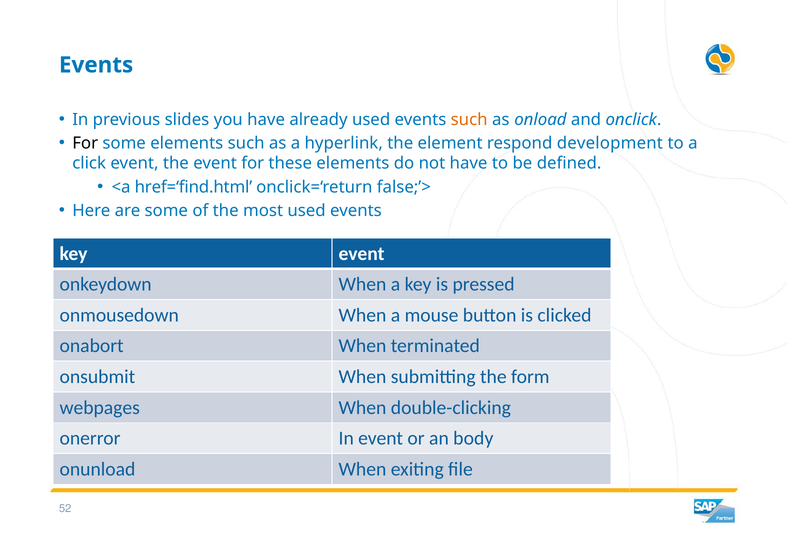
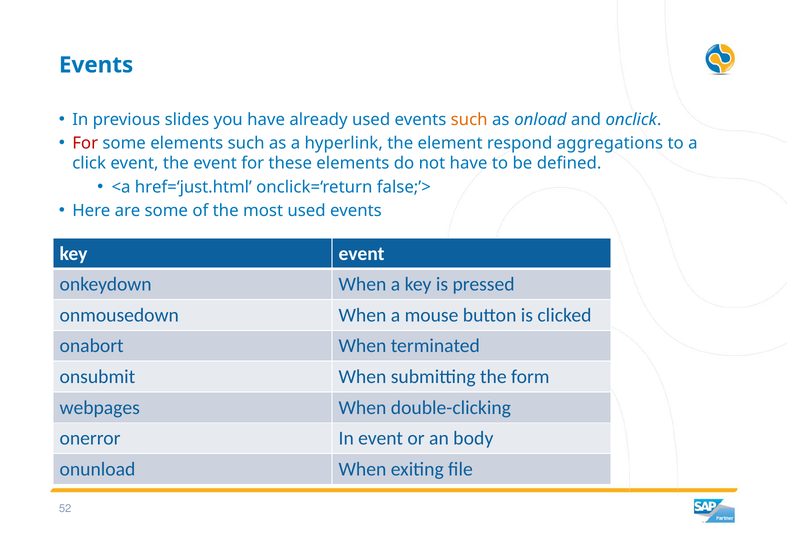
For at (85, 143) colour: black -> red
development: development -> aggregations
href=‘find.html: href=‘find.html -> href=‘just.html
